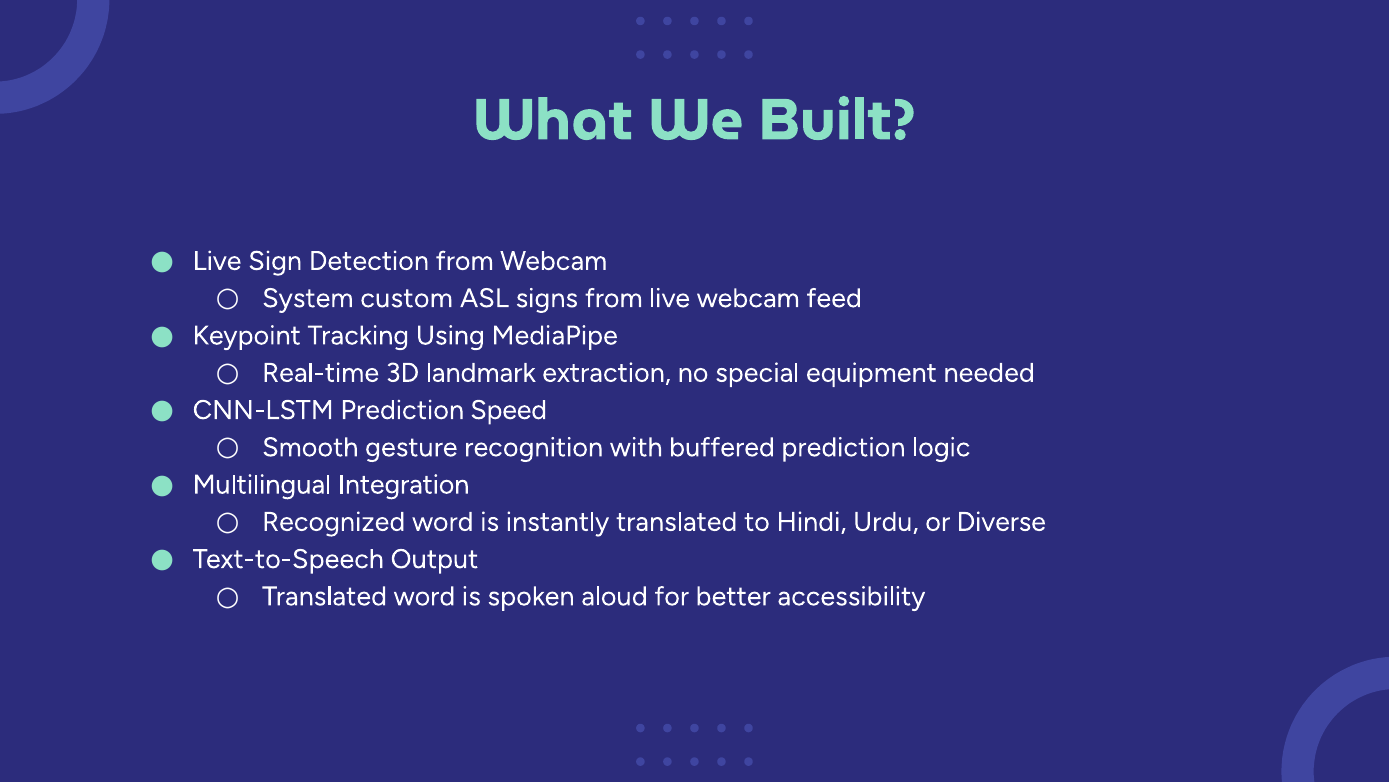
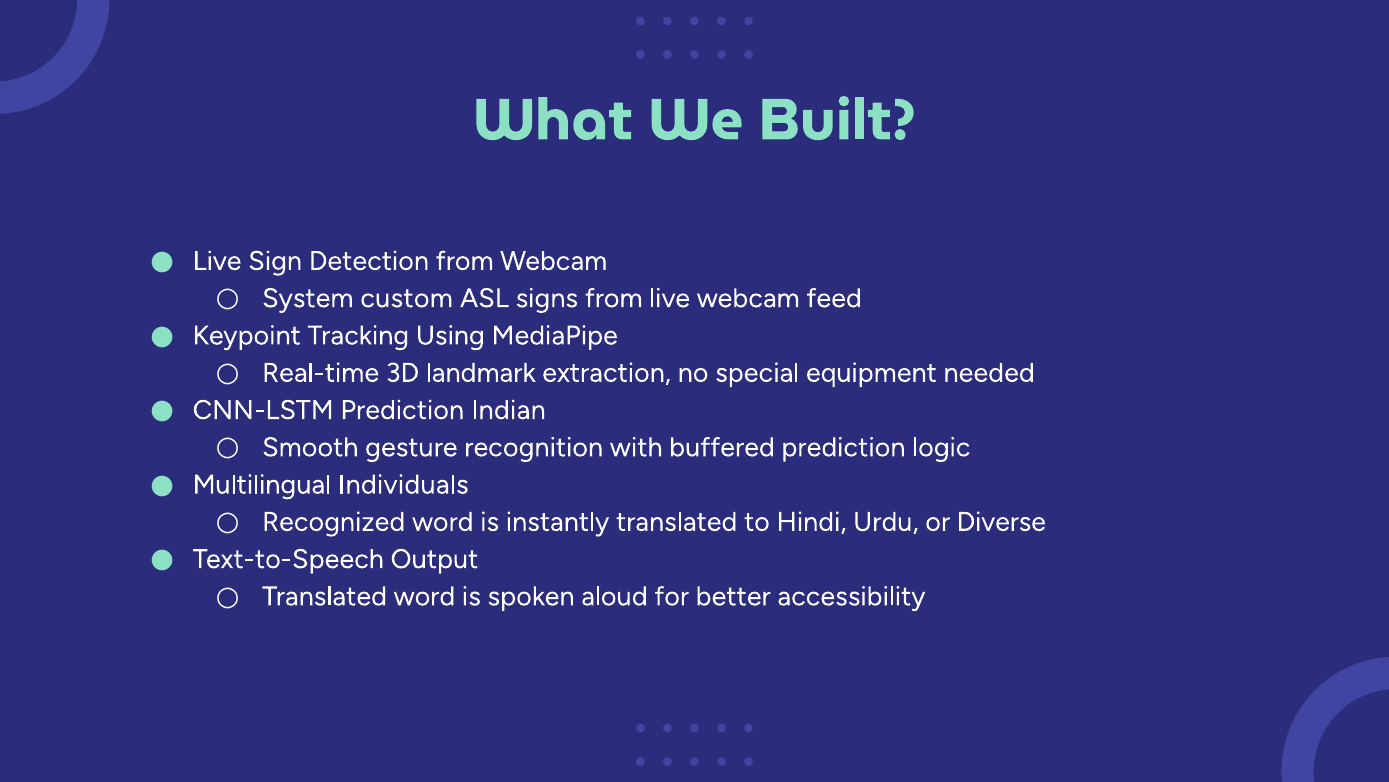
Speed: Speed -> Indian
Integration: Integration -> Individuals
